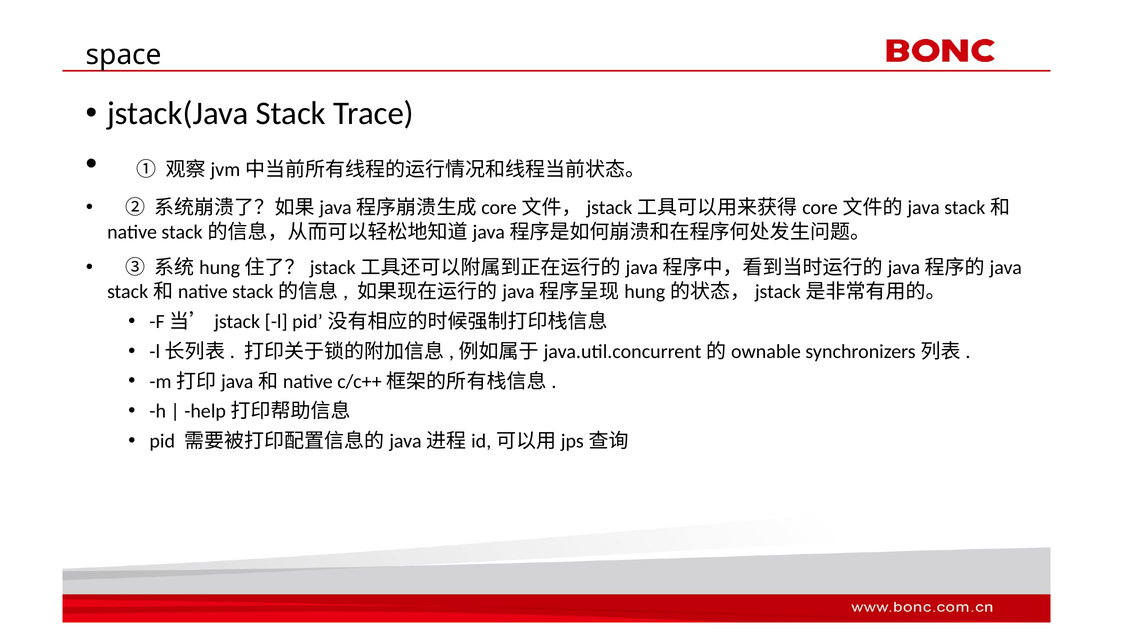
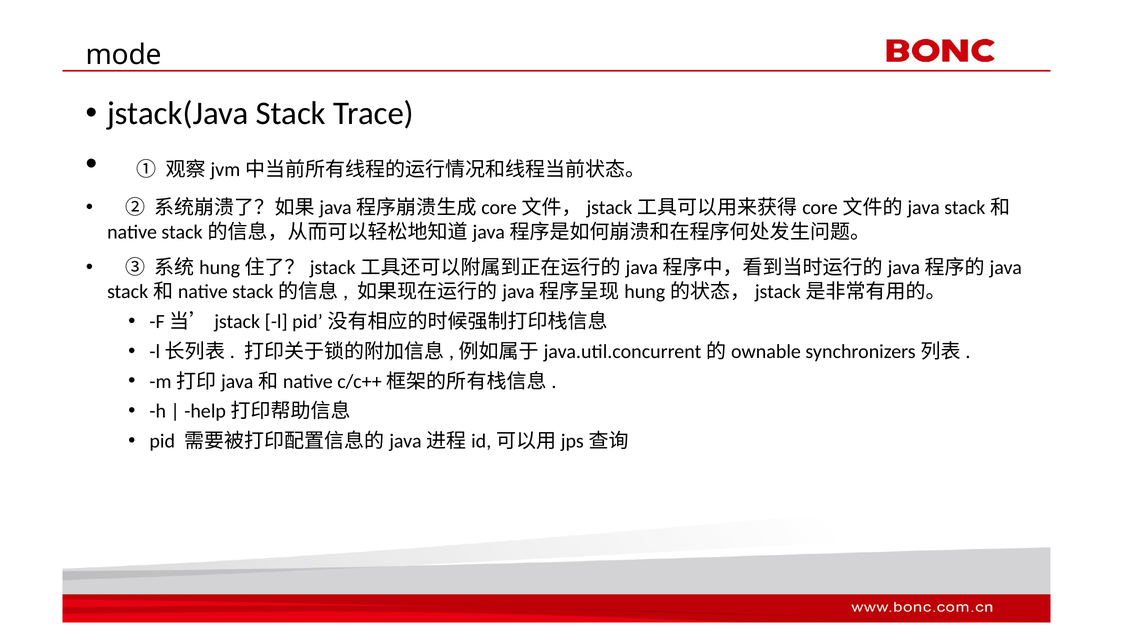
space: space -> mode
